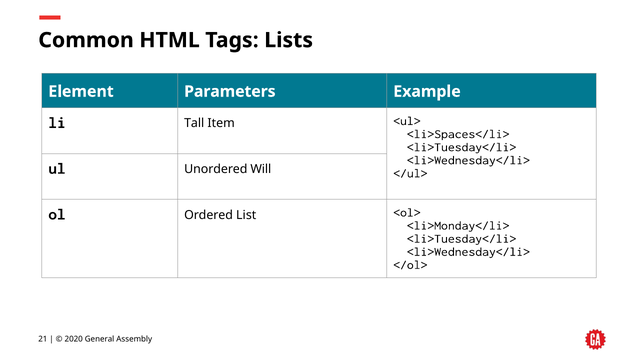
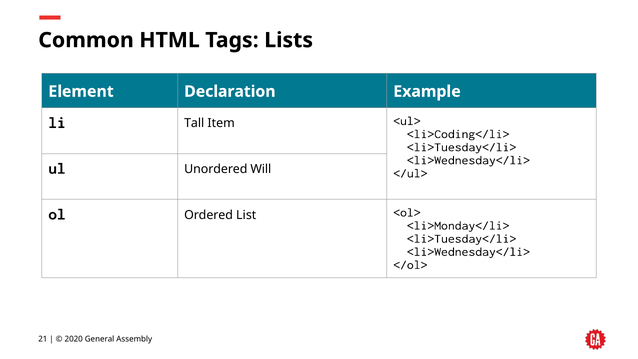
Parameters: Parameters -> Declaration
<li>Spaces</li>: <li>Spaces</li> -> <li>Coding</li>
